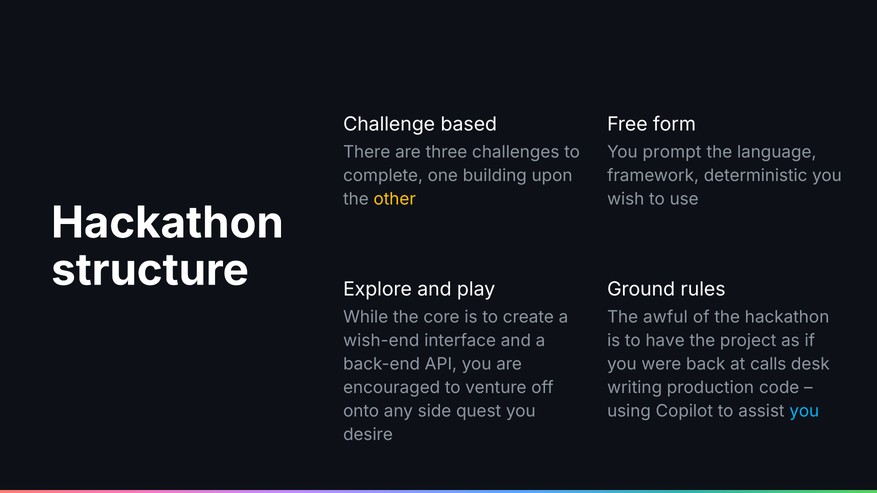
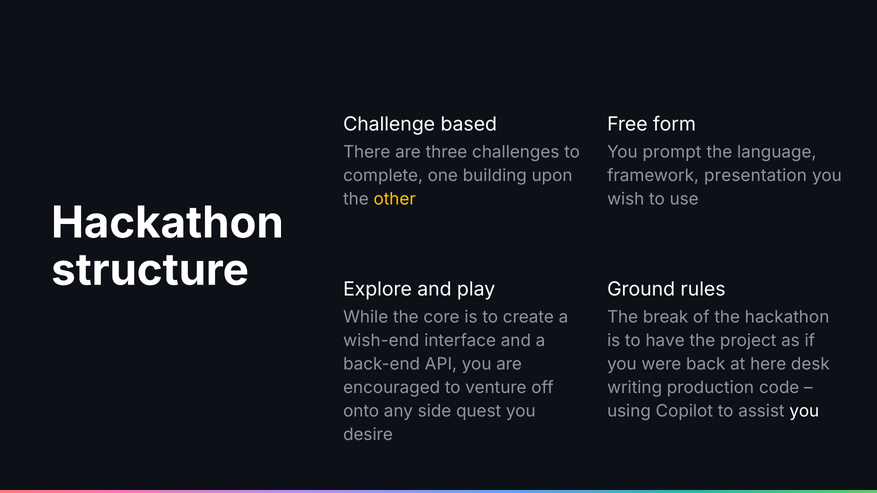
deterministic: deterministic -> presentation
awful: awful -> break
calls: calls -> here
you at (804, 411) colour: light blue -> white
